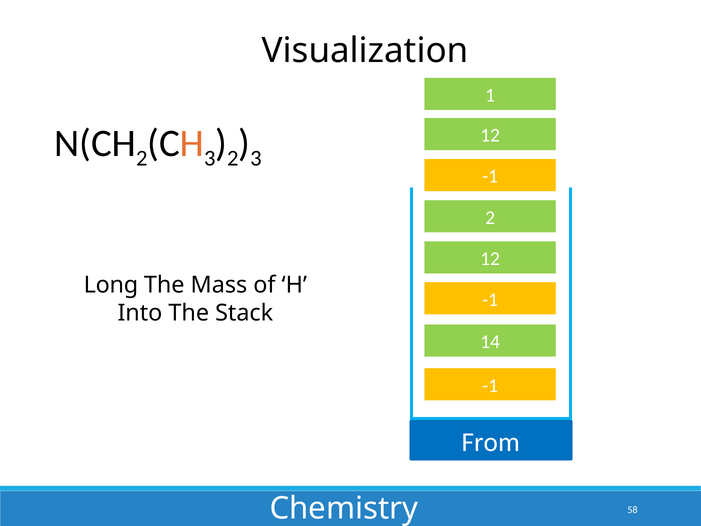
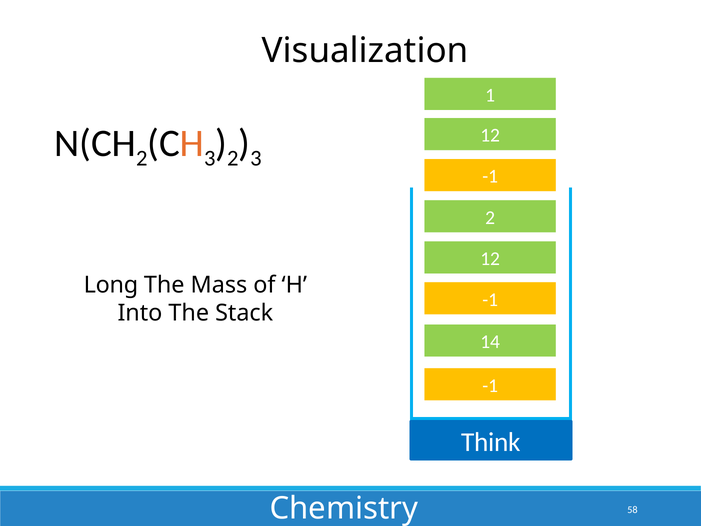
From: From -> Think
